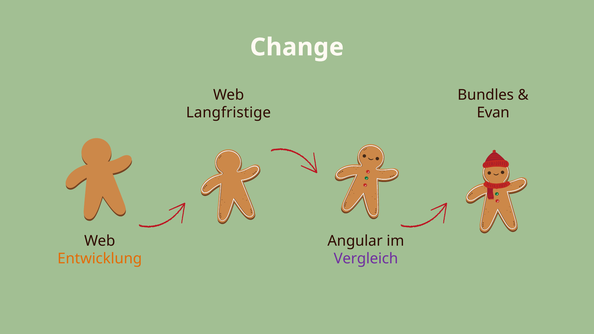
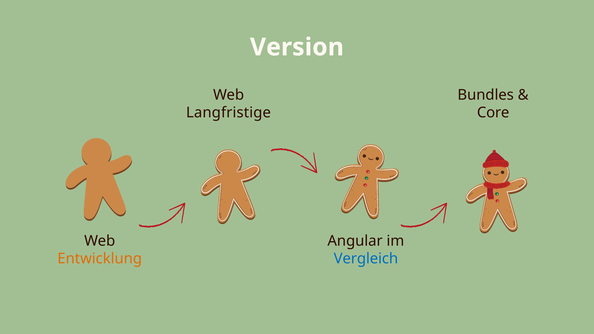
Change: Change -> Version
Evan: Evan -> Core
Vergleich colour: purple -> blue
